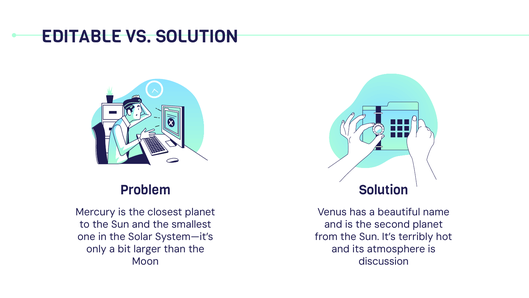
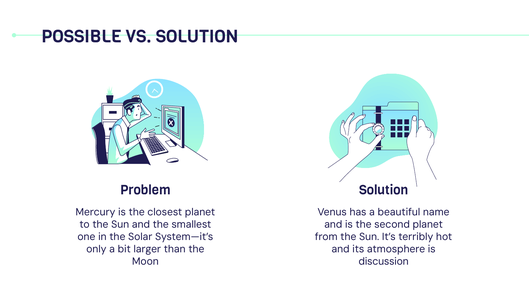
EDITABLE: EDITABLE -> POSSIBLE
